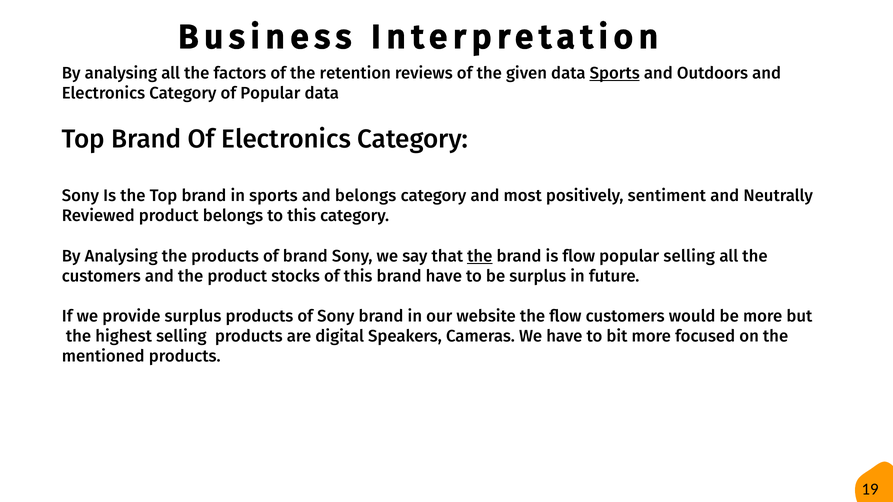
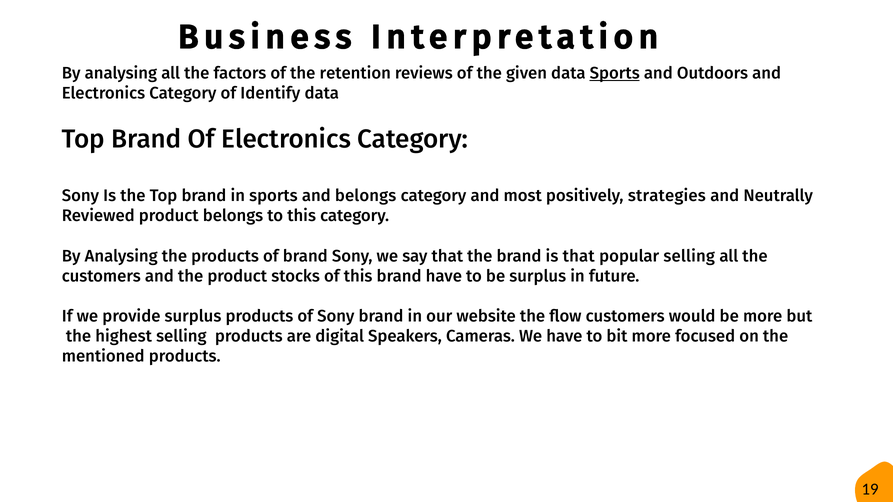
of Popular: Popular -> Identify
sentiment: sentiment -> strategies
the at (480, 256) underline: present -> none
is flow: flow -> that
